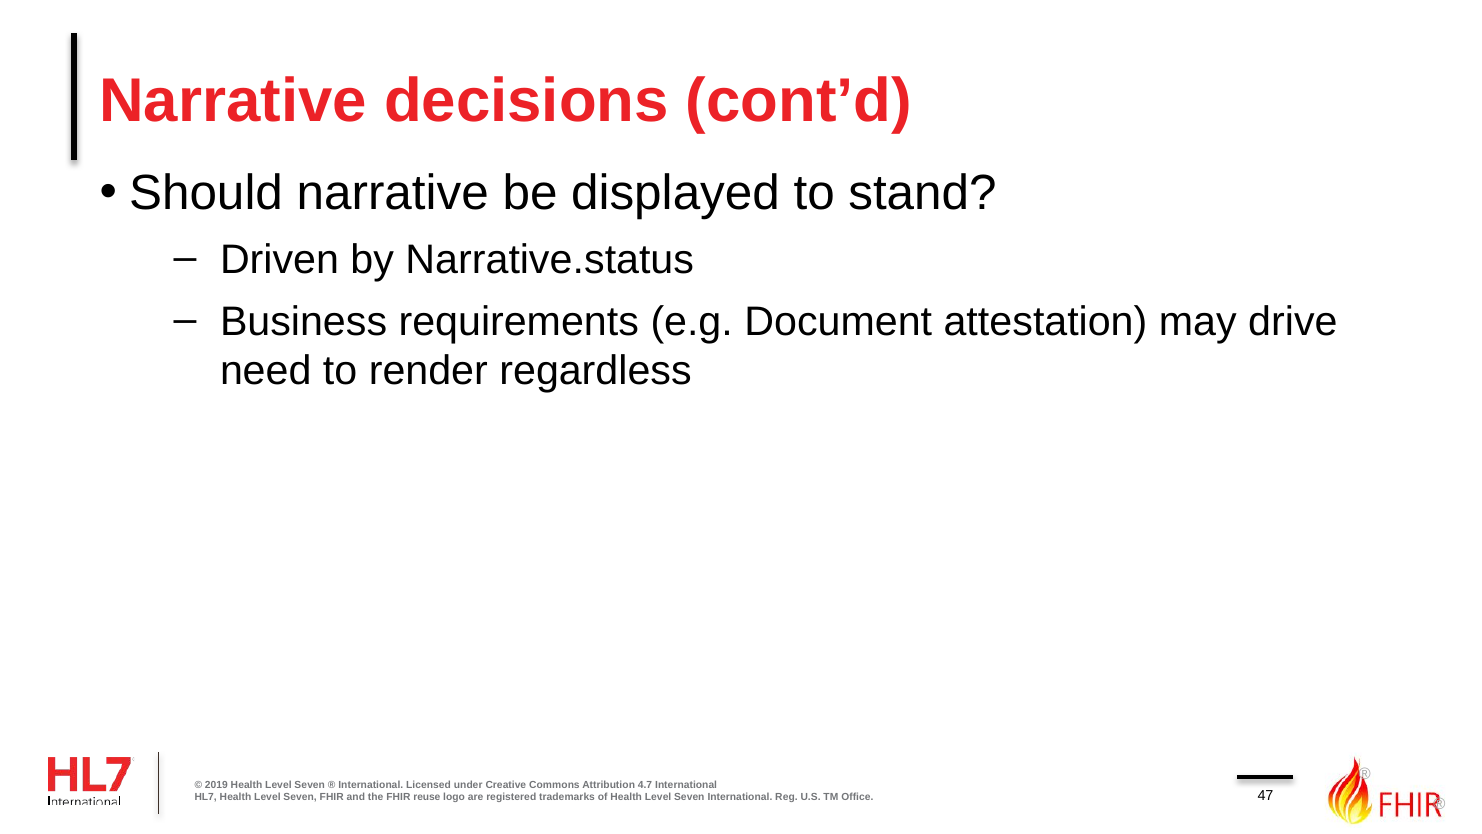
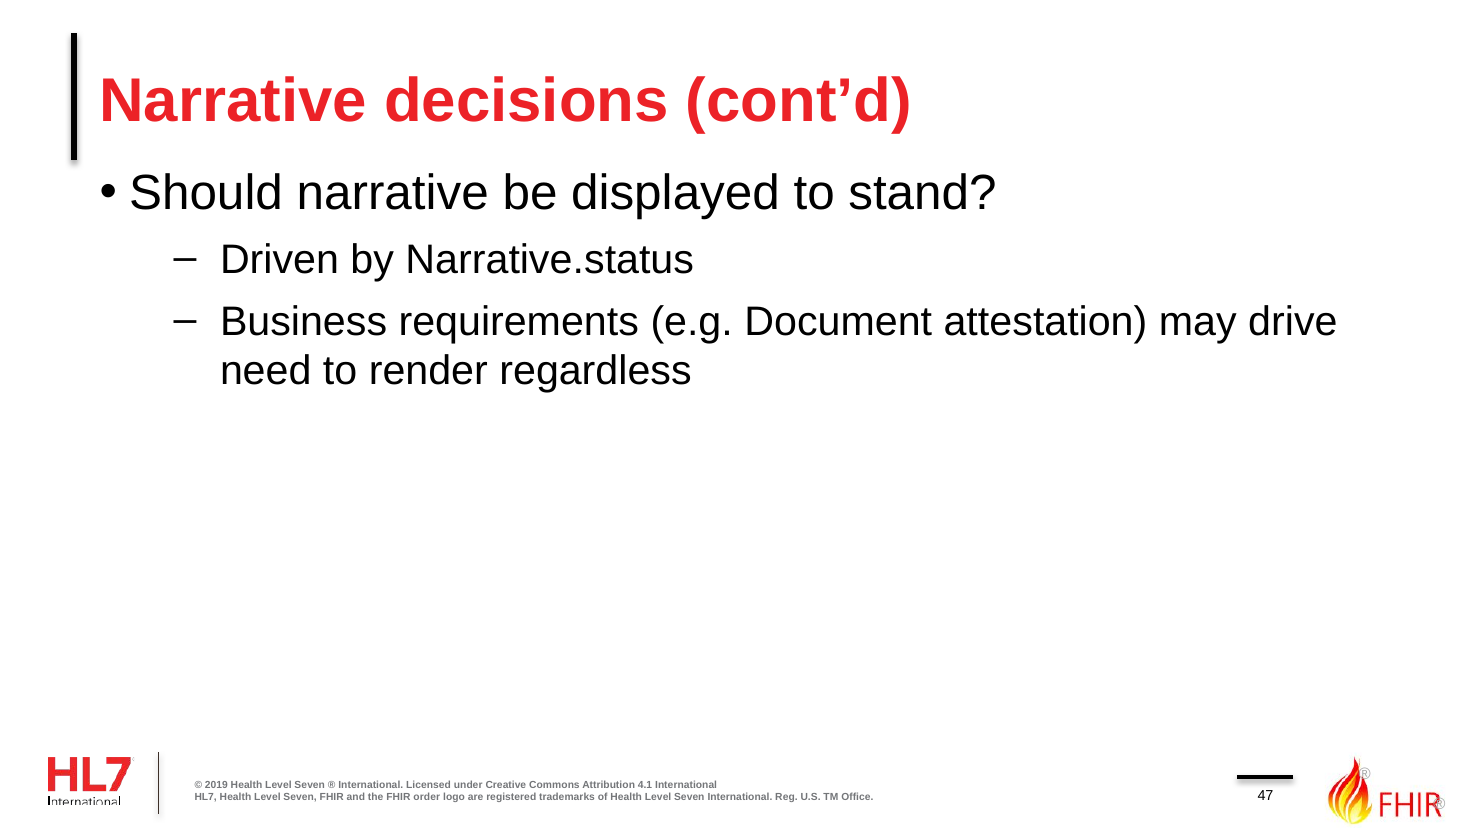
4.7: 4.7 -> 4.1
reuse: reuse -> order
